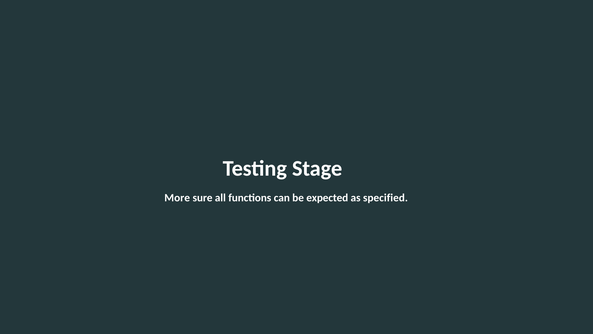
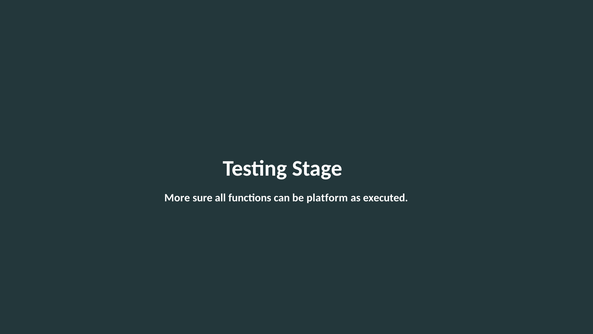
expected: expected -> platform
specified: specified -> executed
